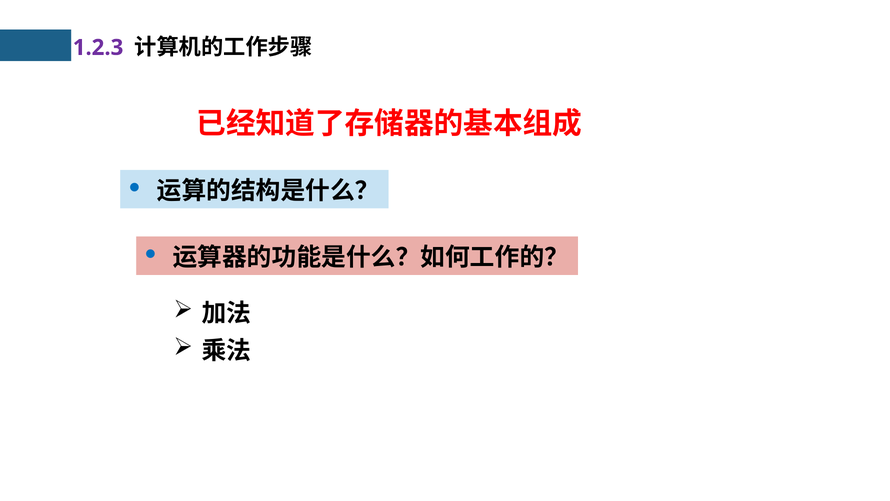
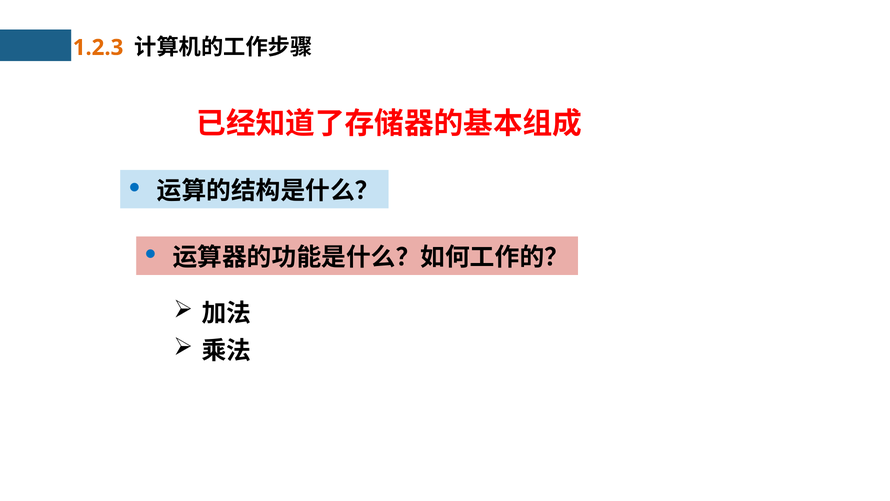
1.2.3 colour: purple -> orange
